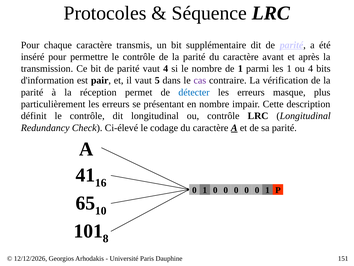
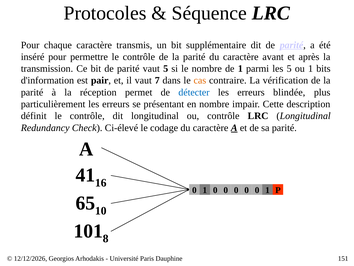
vaut 4: 4 -> 5
les 1: 1 -> 5
ou 4: 4 -> 1
5: 5 -> 7
cas colour: purple -> orange
masque: masque -> blindée
